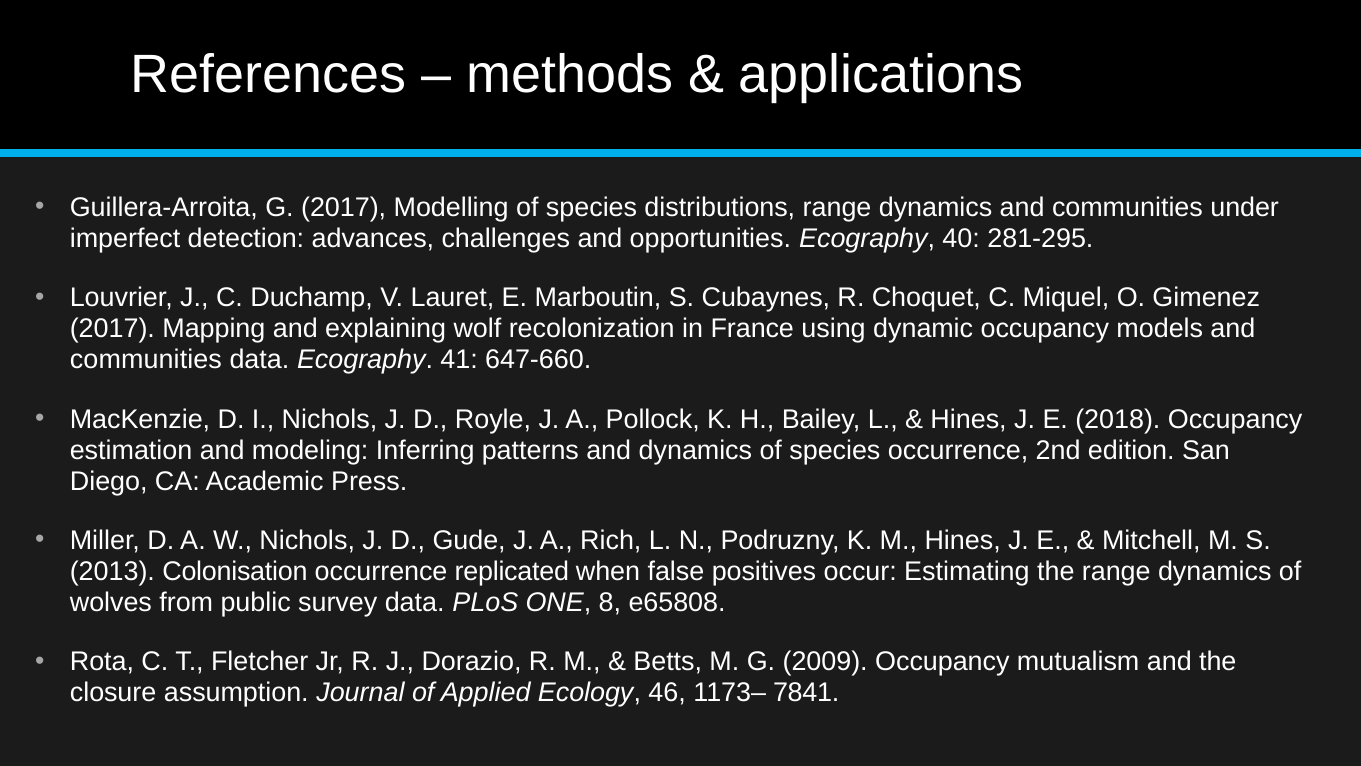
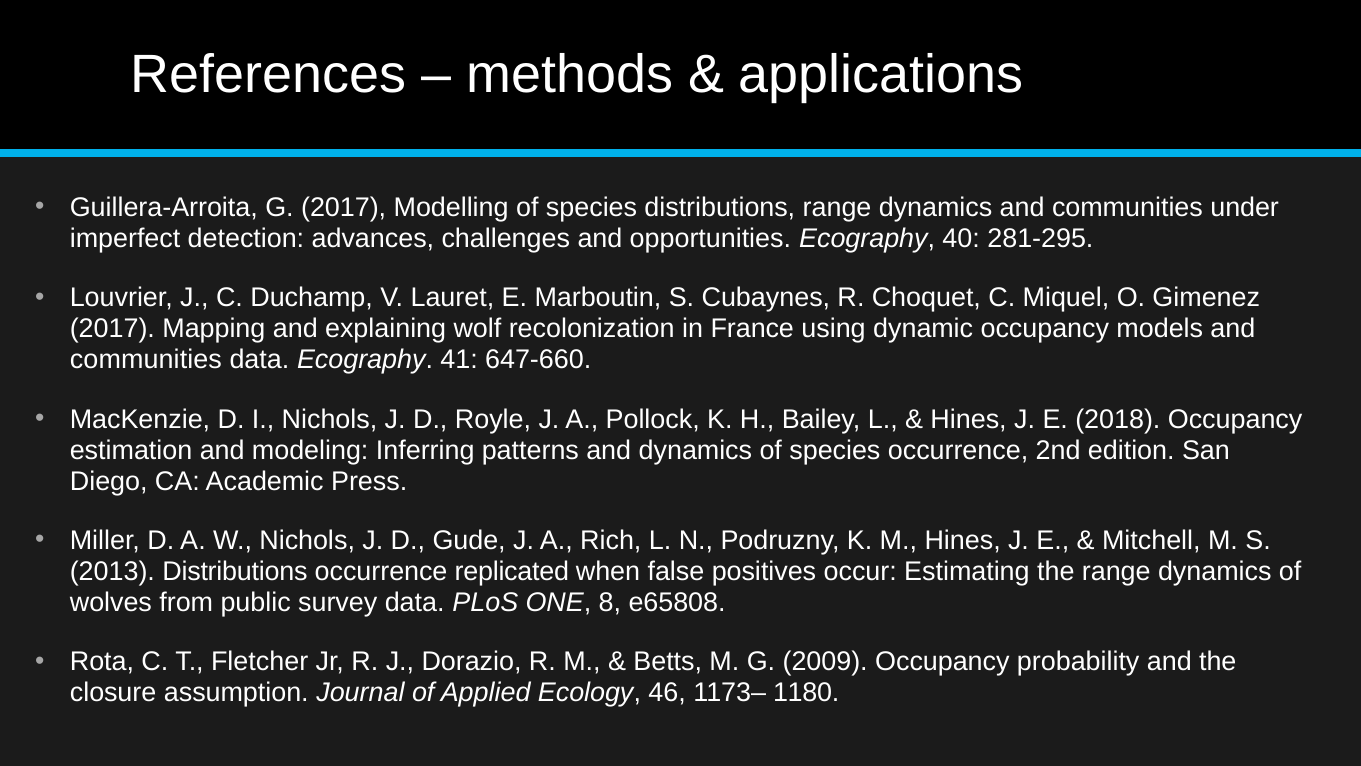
2013 Colonisation: Colonisation -> Distributions
mutualism: mutualism -> probability
7841: 7841 -> 1180
